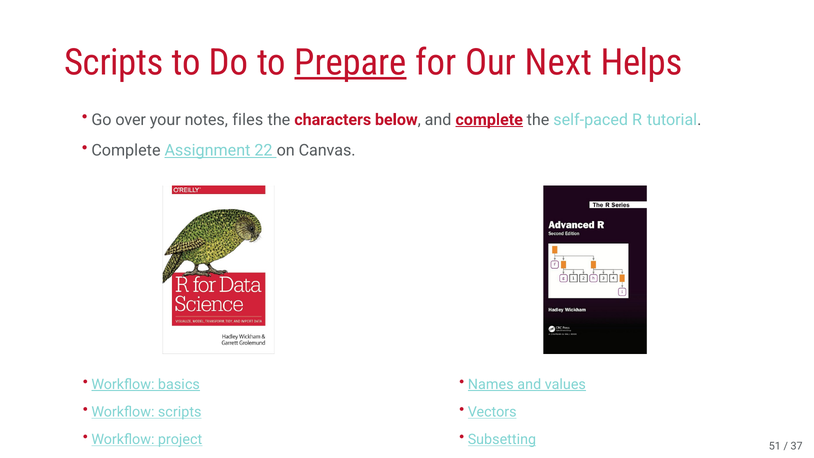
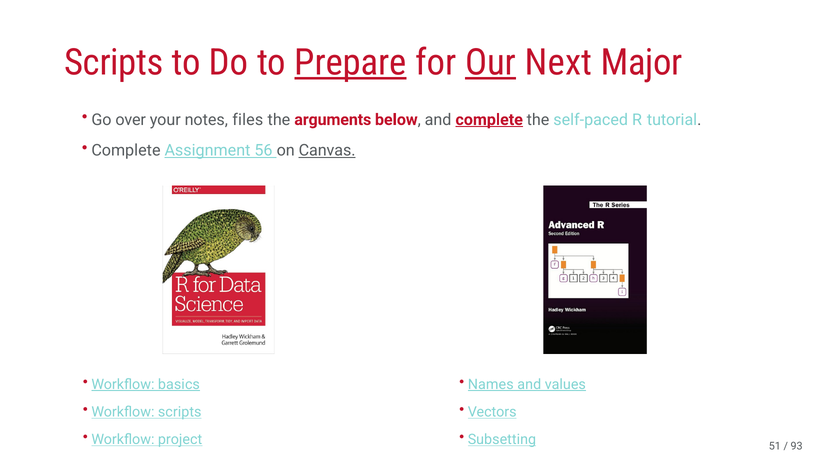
Our underline: none -> present
Helps: Helps -> Major
characters: characters -> arguments
22: 22 -> 56
Canvas underline: none -> present
37: 37 -> 93
